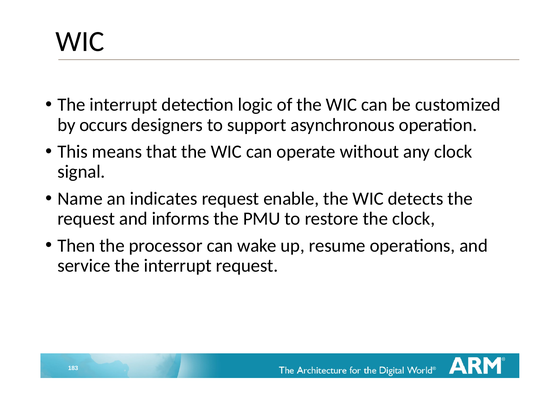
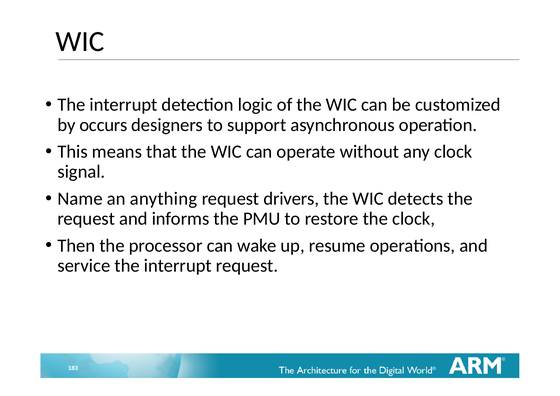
indicates: indicates -> anything
enable: enable -> drivers
